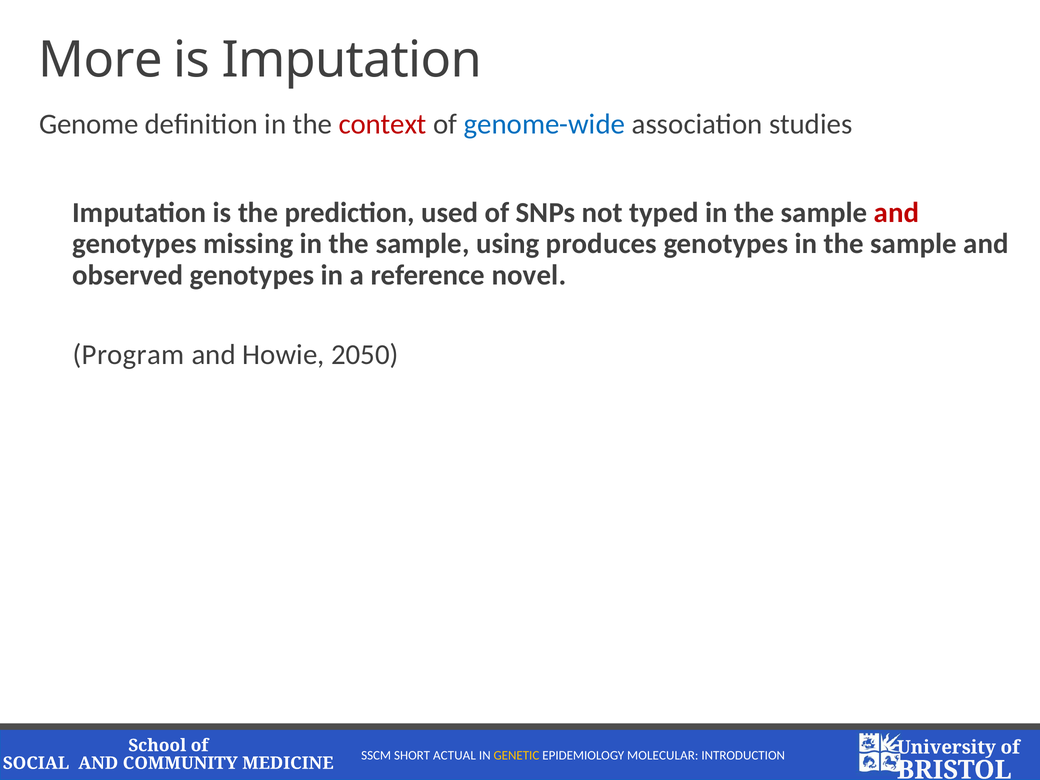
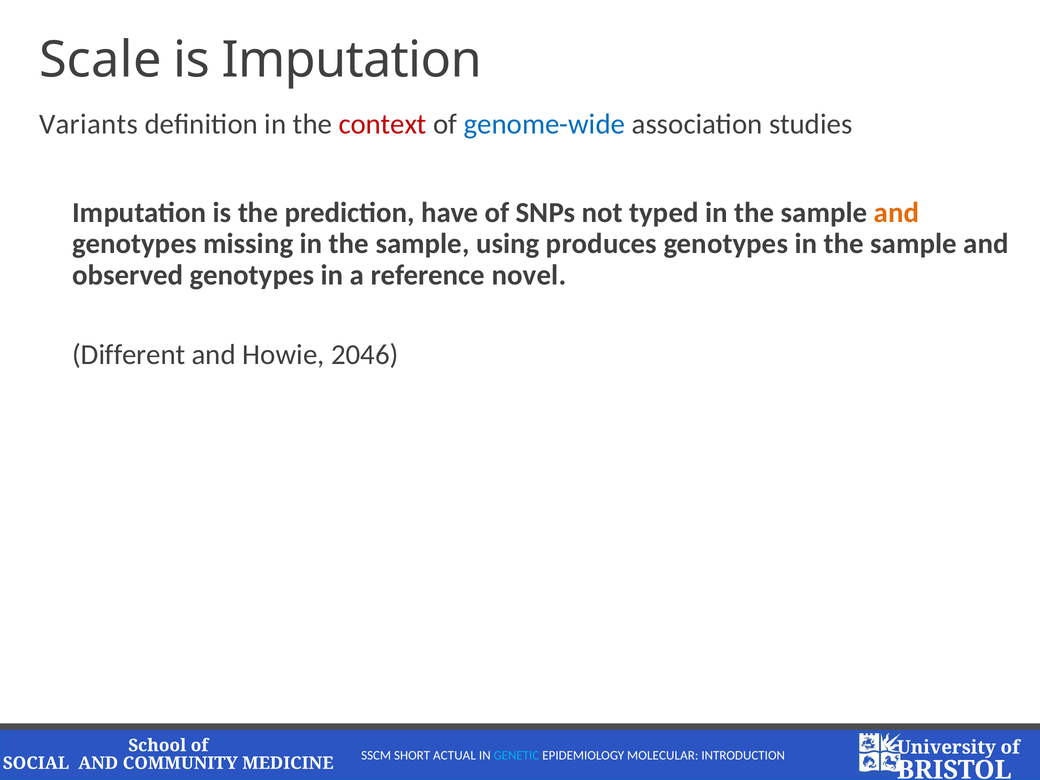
More: More -> Scale
Genome: Genome -> Variants
used: used -> have
and at (897, 213) colour: red -> orange
Program: Program -> Different
2050: 2050 -> 2046
GENETIC colour: yellow -> light blue
